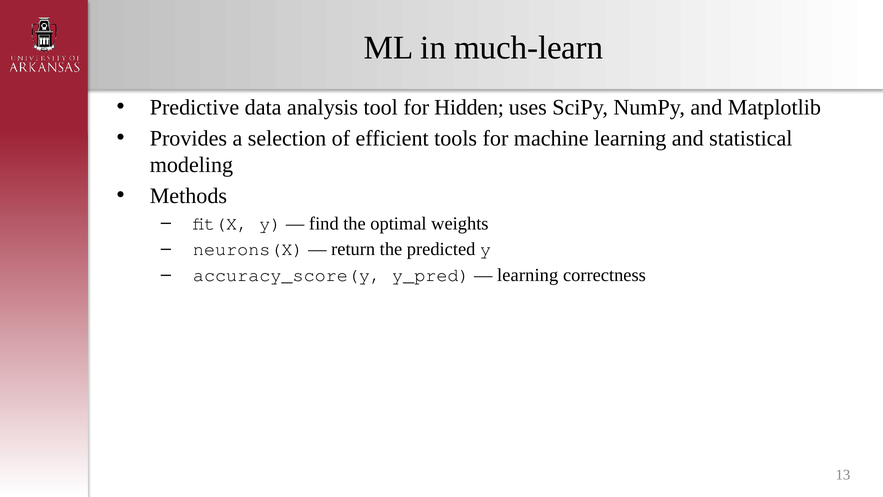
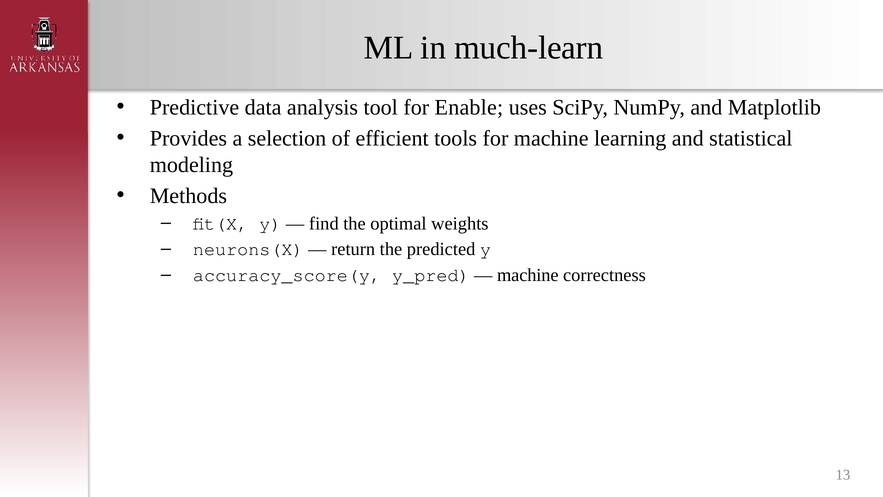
Hidden: Hidden -> Enable
learning at (528, 275): learning -> machine
